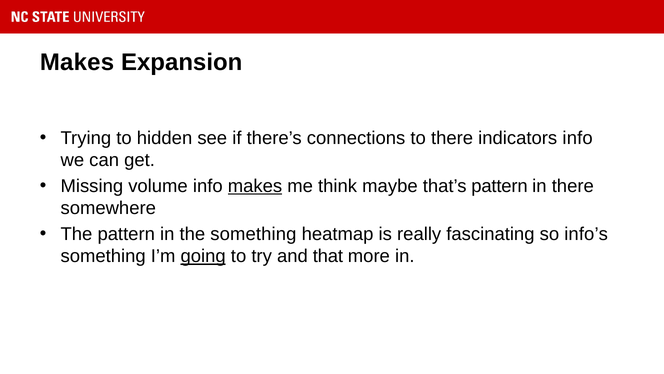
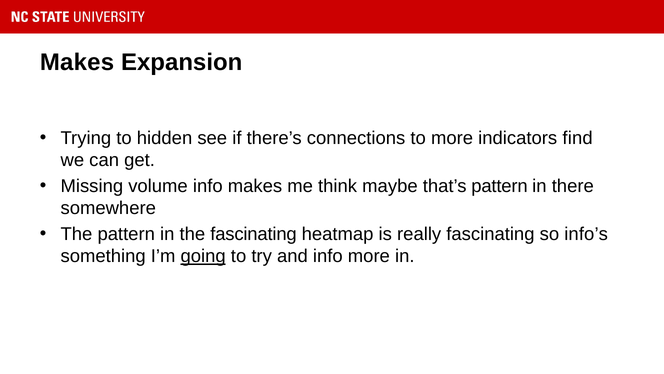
to there: there -> more
indicators info: info -> find
makes at (255, 186) underline: present -> none
the something: something -> fascinating
and that: that -> info
